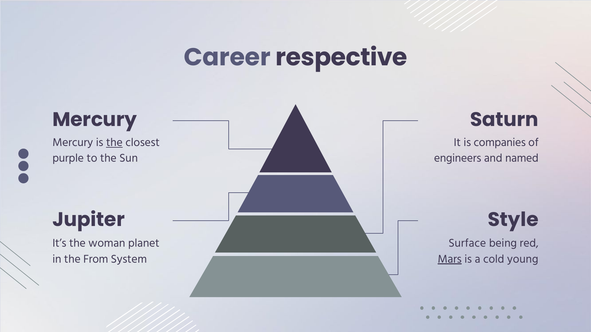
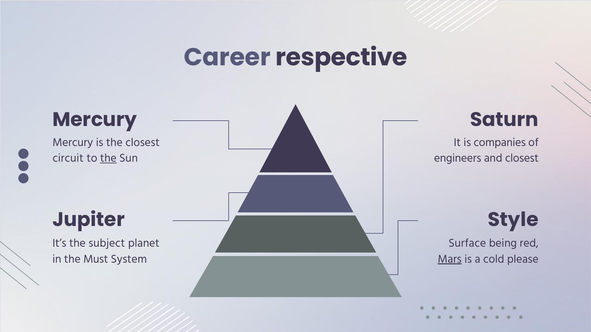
the at (114, 142) underline: present -> none
purple: purple -> circuit
the at (108, 158) underline: none -> present
and named: named -> closest
woman: woman -> subject
From: From -> Must
young: young -> please
